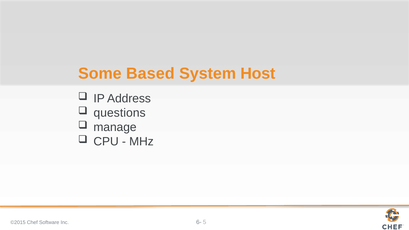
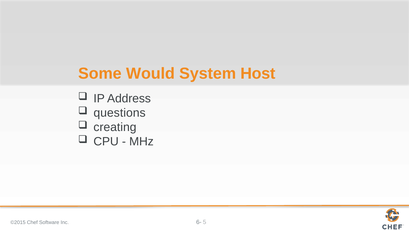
Based: Based -> Would
manage: manage -> creating
